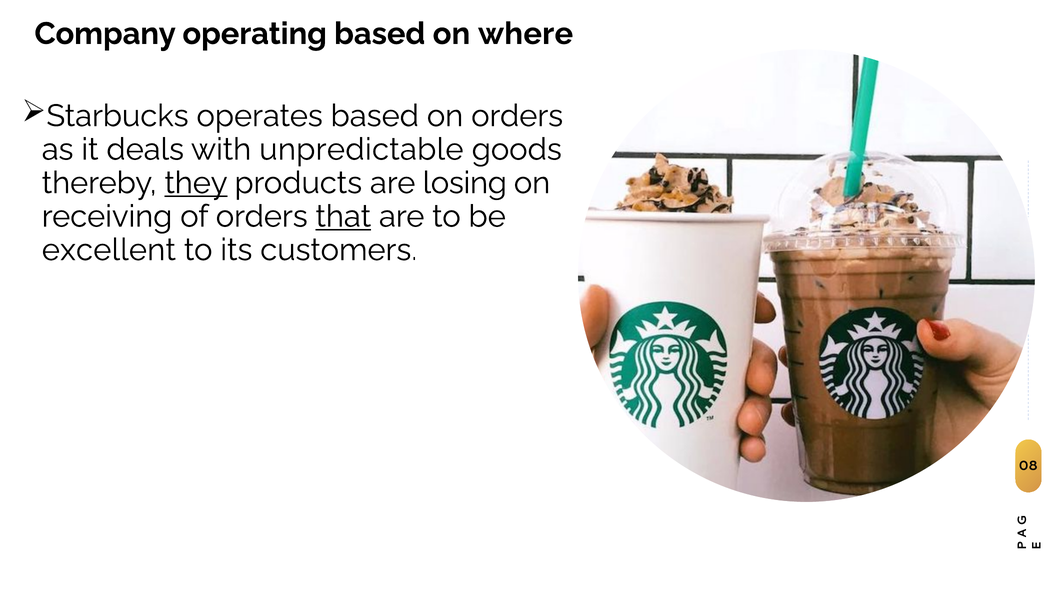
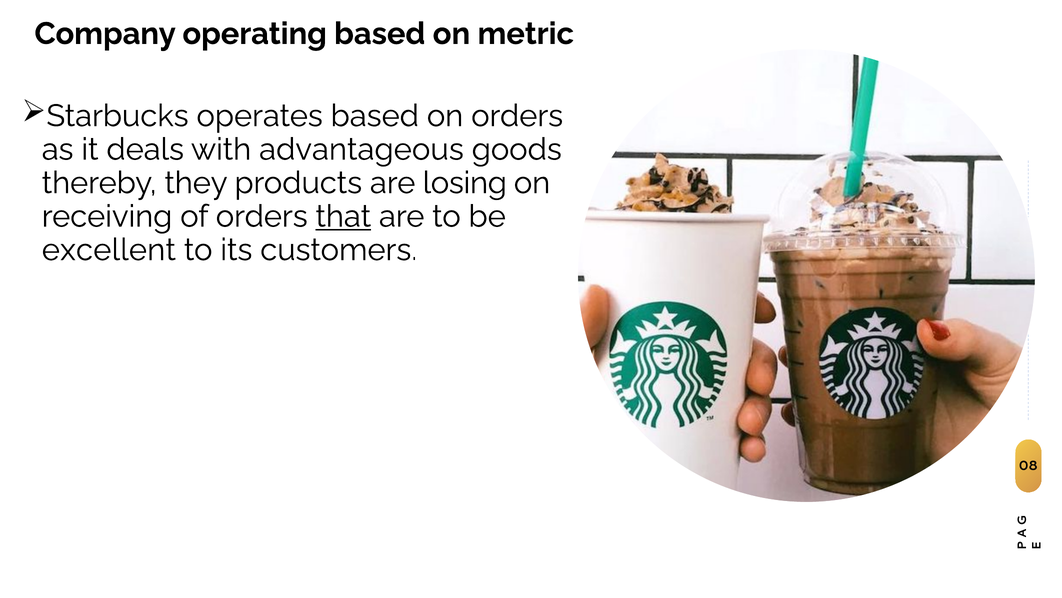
where: where -> metric
unpredictable: unpredictable -> advantageous
they underline: present -> none
